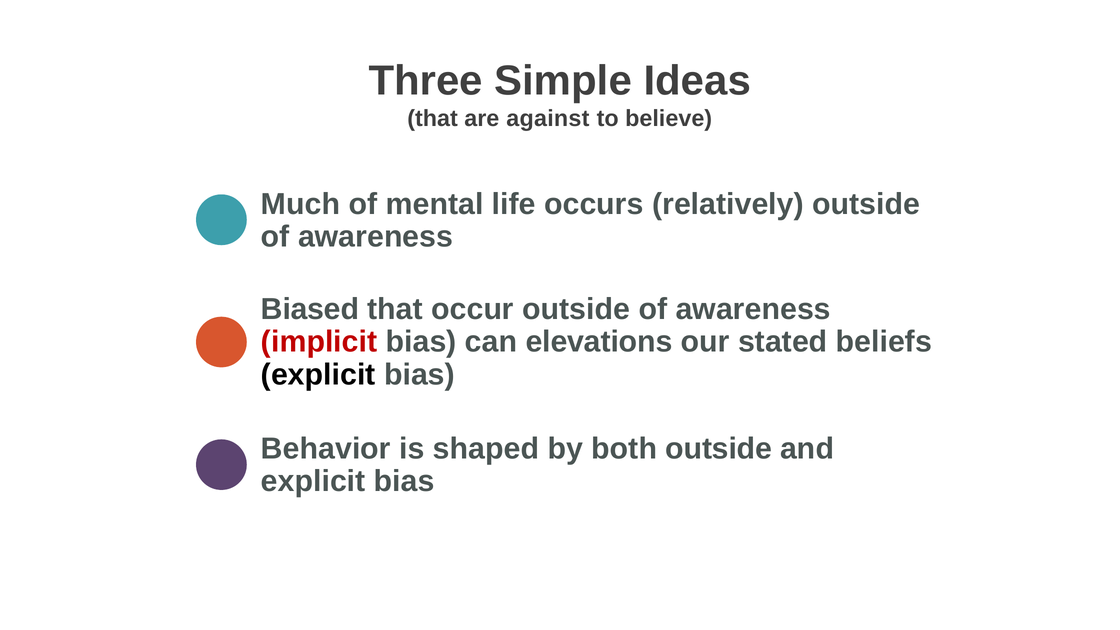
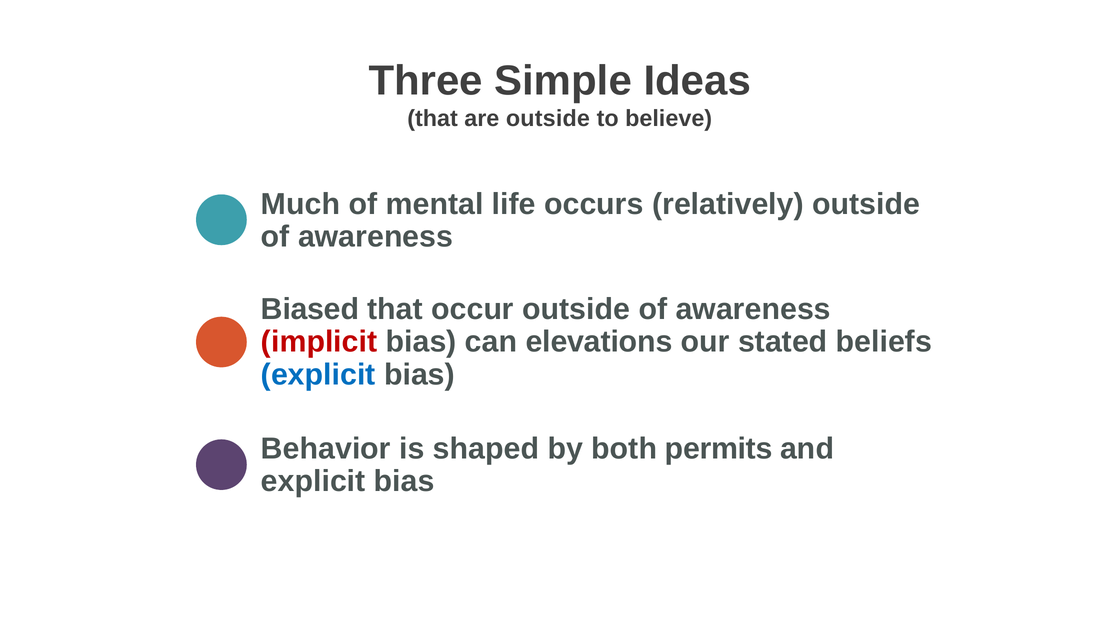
are against: against -> outside
explicit at (318, 375) colour: black -> blue
both outside: outside -> permits
